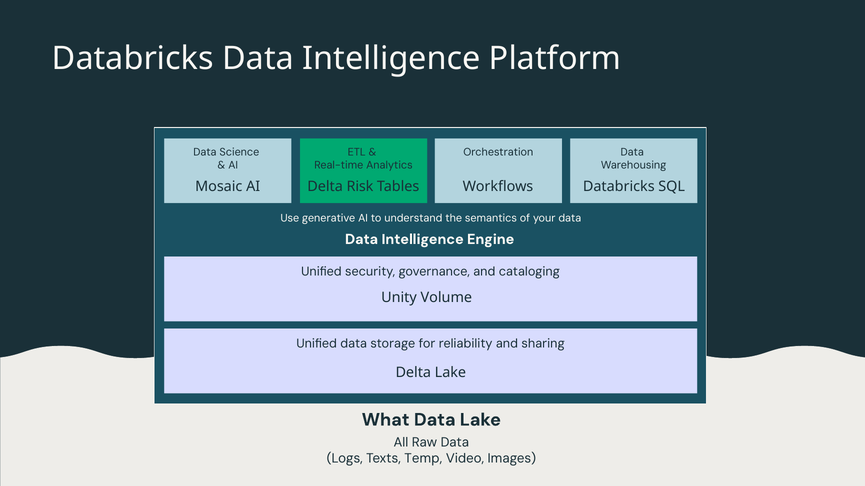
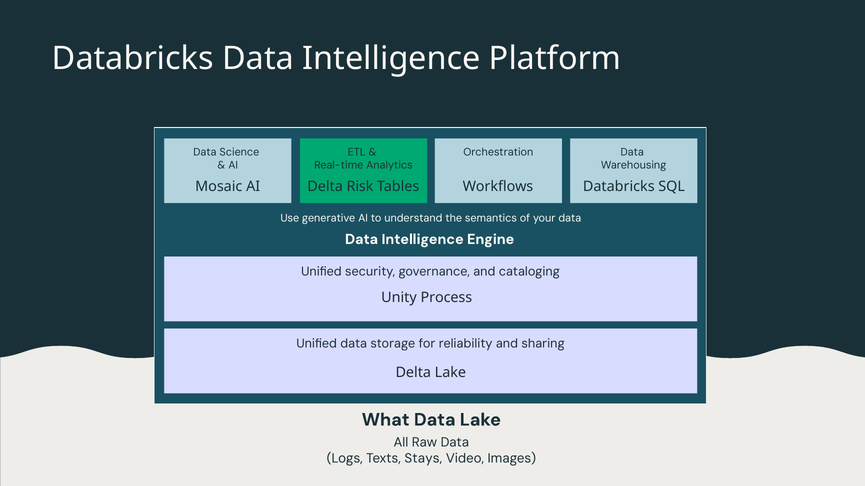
Volume: Volume -> Process
Temp: Temp -> Stays
